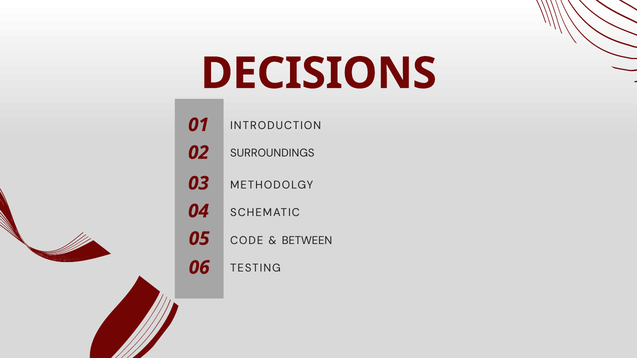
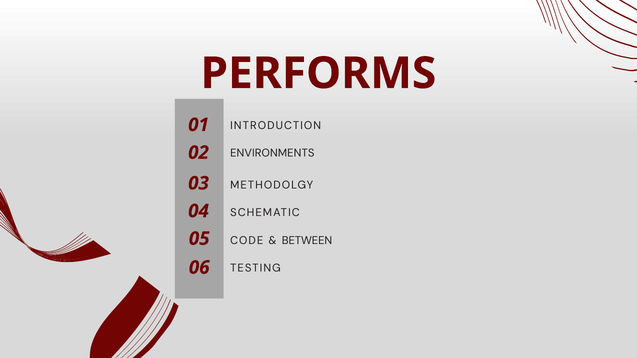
DECISIONS: DECISIONS -> PERFORMS
SURROUNDINGS: SURROUNDINGS -> ENVIRONMENTS
